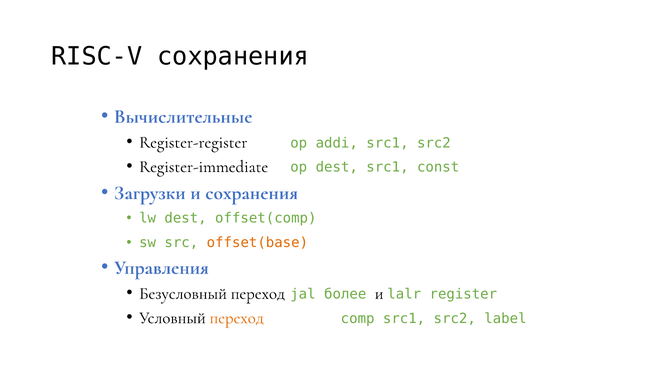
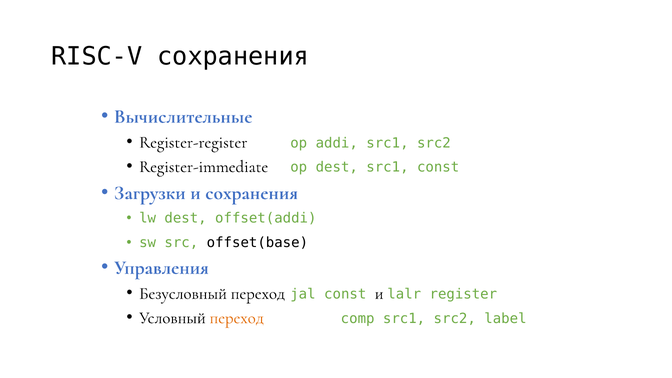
offset(comp: offset(comp -> offset(addi
offset(base colour: orange -> black
jal более: более -> const
